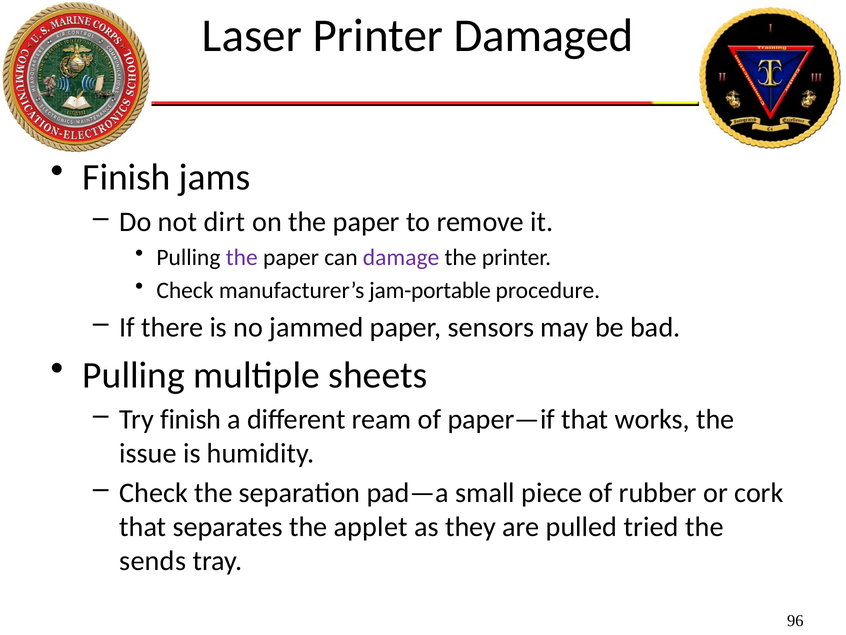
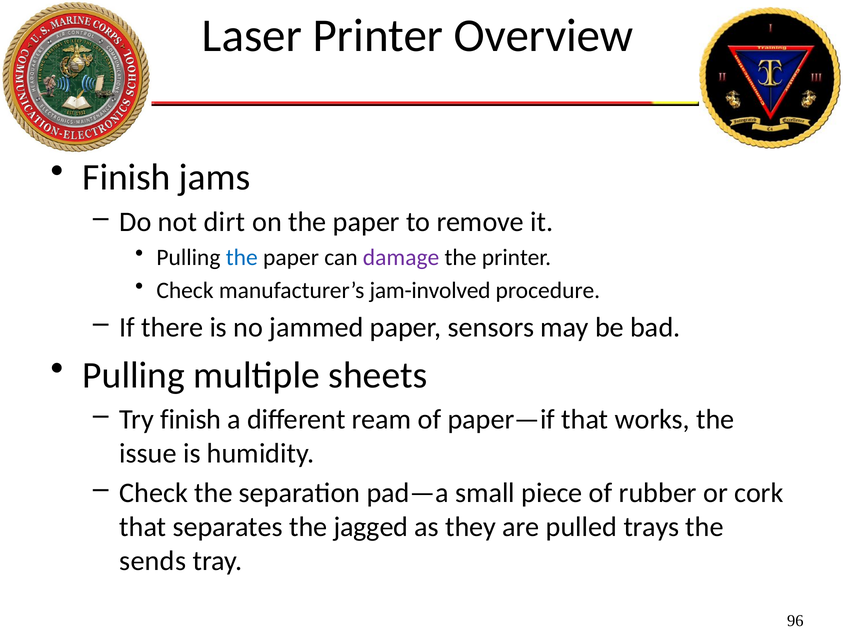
Damaged: Damaged -> Overview
the at (242, 257) colour: purple -> blue
jam-portable: jam-portable -> jam-involved
applet: applet -> jagged
tried: tried -> trays
